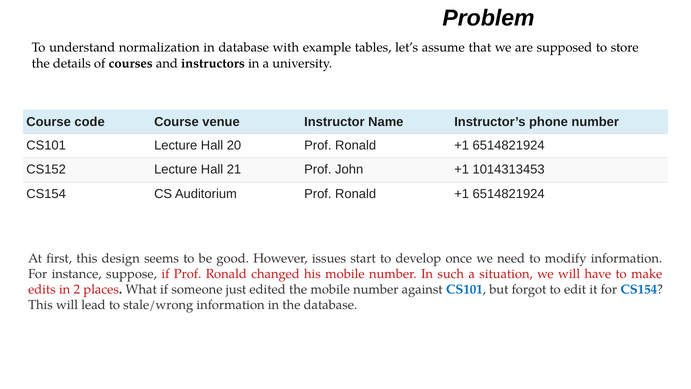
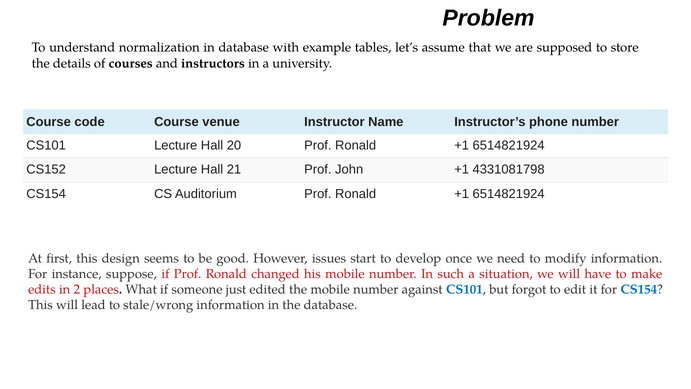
1014313453: 1014313453 -> 4331081798
